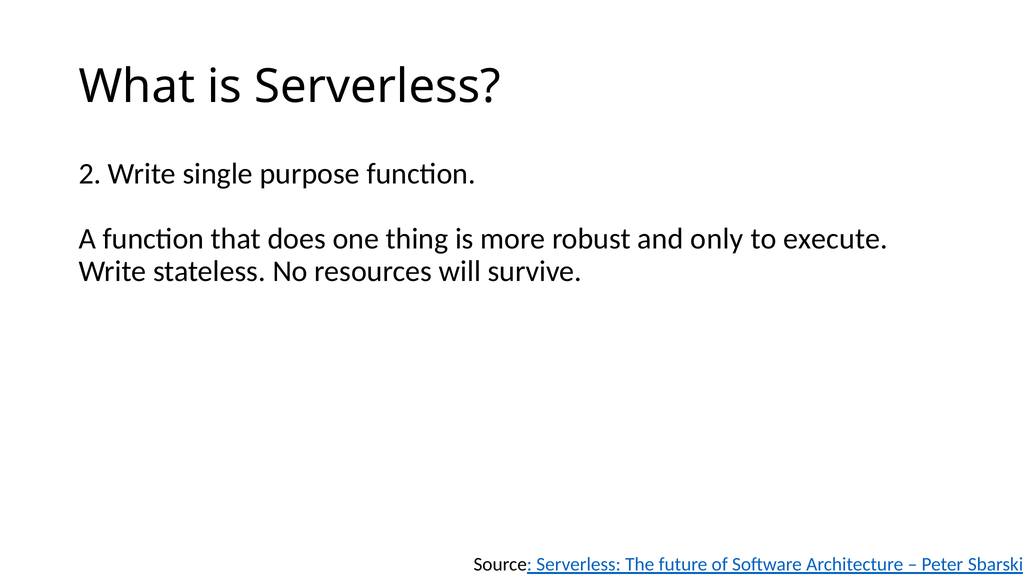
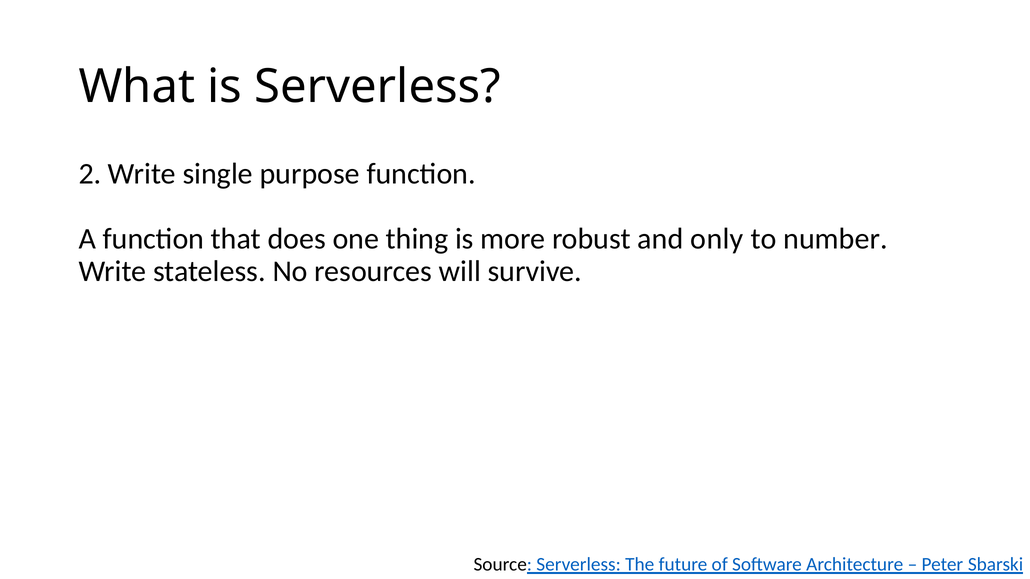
execute: execute -> number
